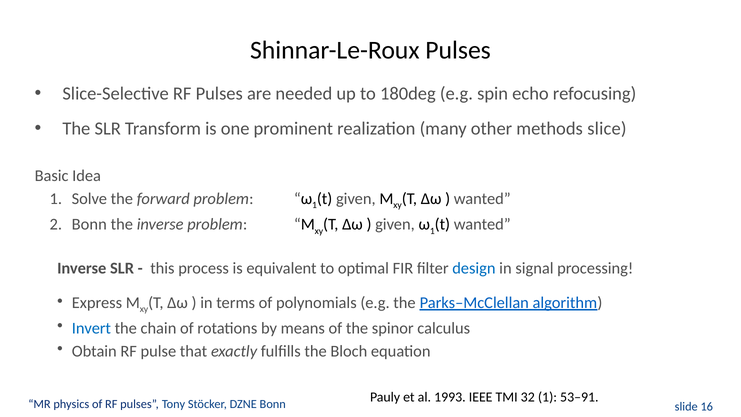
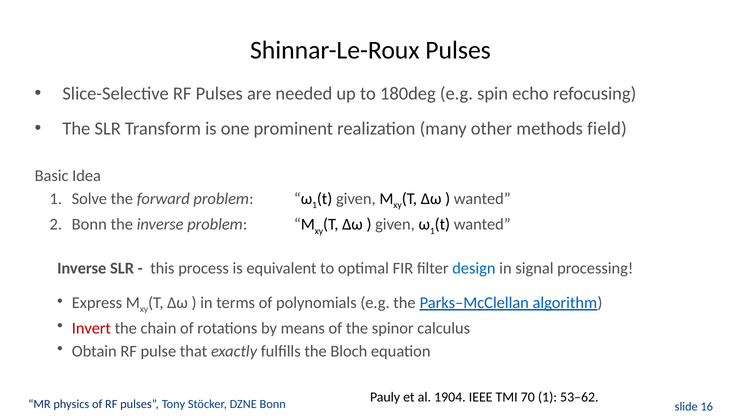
slice: slice -> field
Invert colour: blue -> red
1993: 1993 -> 1904
32: 32 -> 70
53–91: 53–91 -> 53–62
